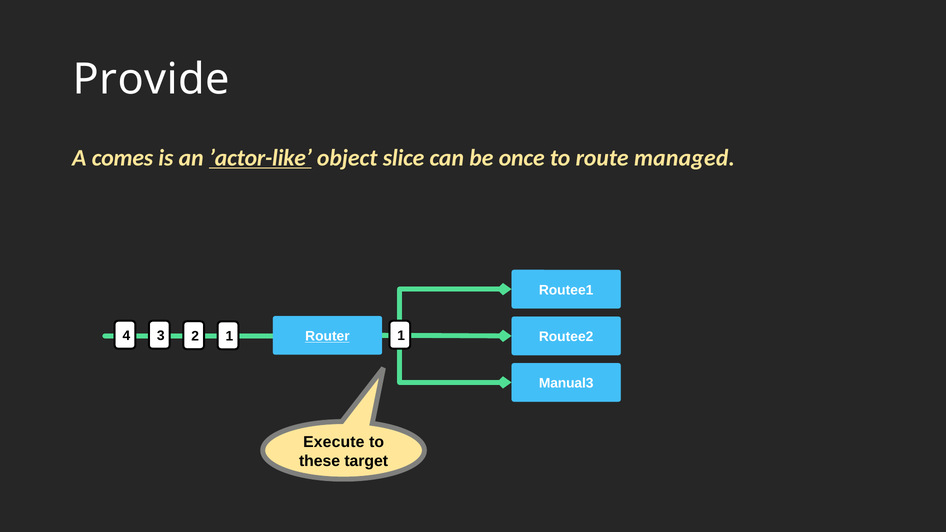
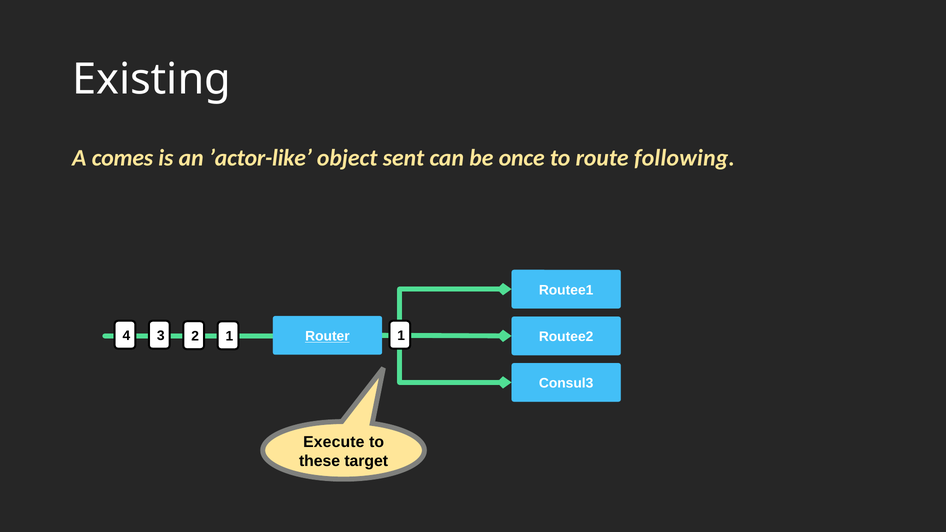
Provide: Provide -> Existing
’actor-like underline: present -> none
slice: slice -> sent
managed: managed -> following
Manual3: Manual3 -> Consul3
